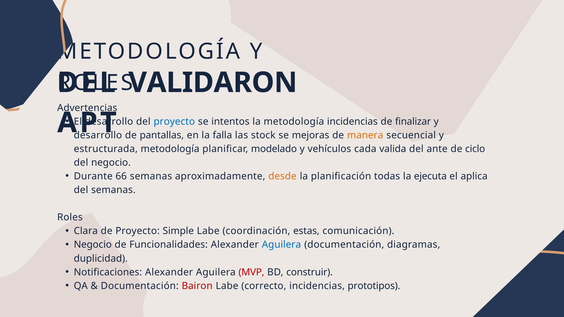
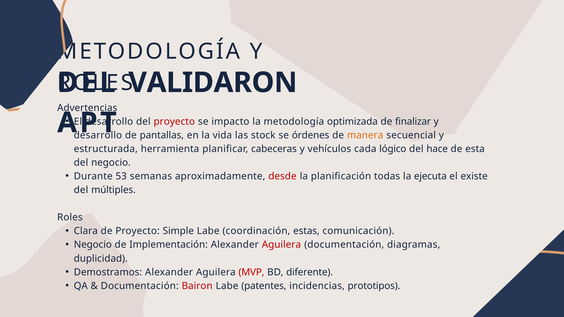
proyecto at (174, 122) colour: blue -> red
intentos: intentos -> impacto
metodología incidencias: incidencias -> optimizada
falla: falla -> vida
mejoras: mejoras -> órdenes
estructurada metodología: metodología -> herramienta
modelado: modelado -> cabeceras
valida: valida -> lógico
ante: ante -> hace
ciclo: ciclo -> esta
66: 66 -> 53
desde colour: orange -> red
aplica: aplica -> existe
del semanas: semanas -> múltiples
Funcionalidades: Funcionalidades -> Implementación
Aguilera at (281, 245) colour: blue -> red
Notificaciones: Notificaciones -> Demostramos
construir: construir -> diferente
correcto: correcto -> patentes
